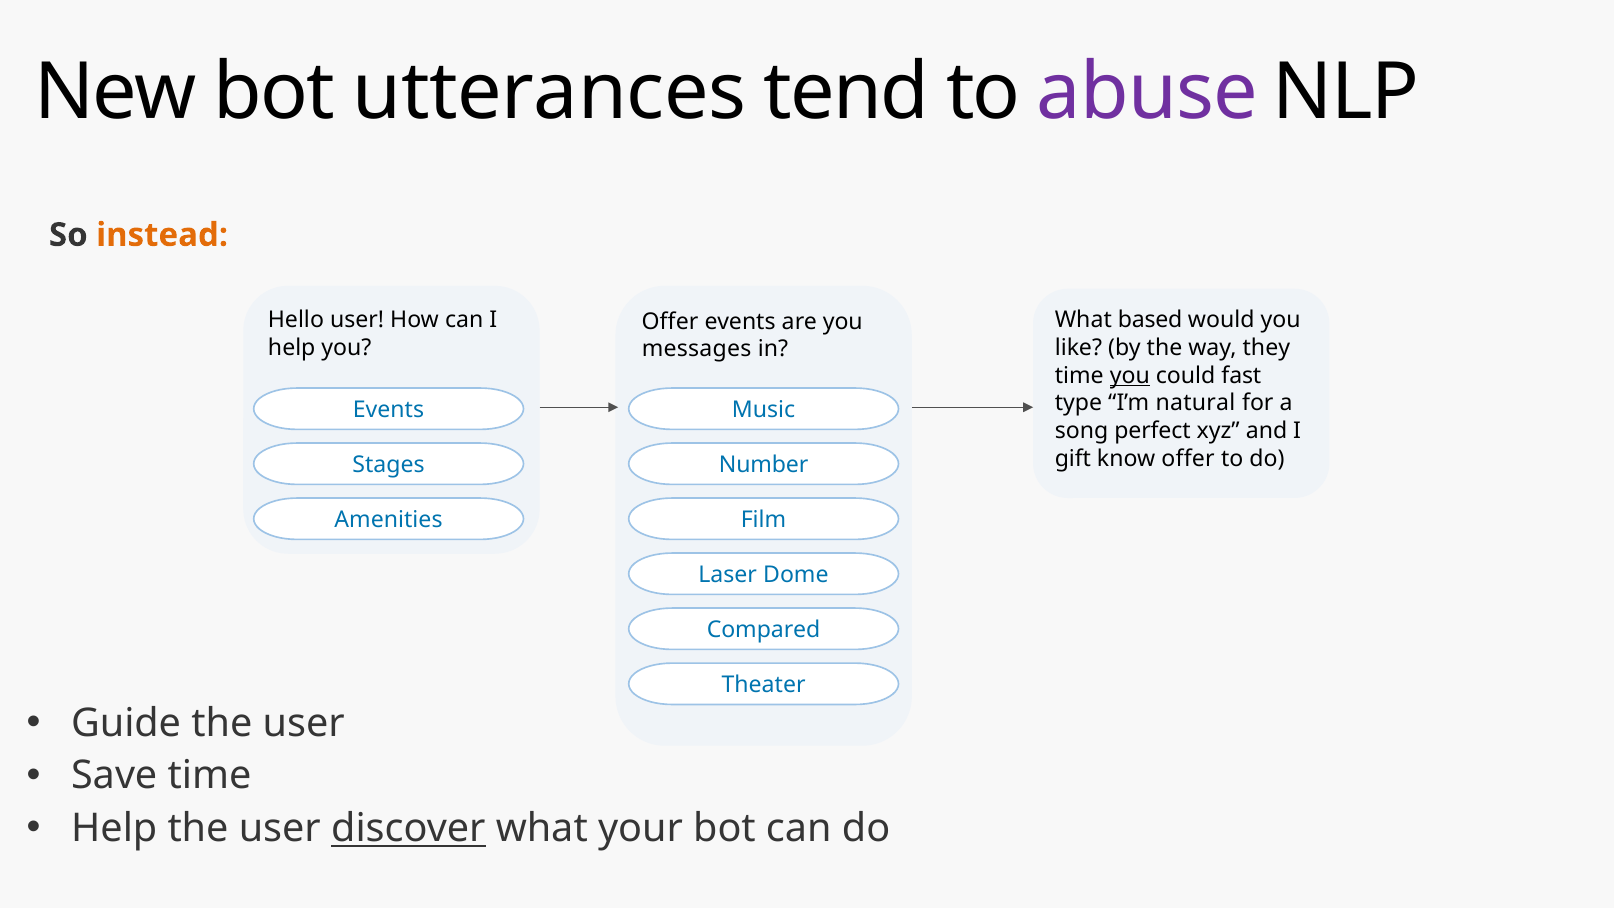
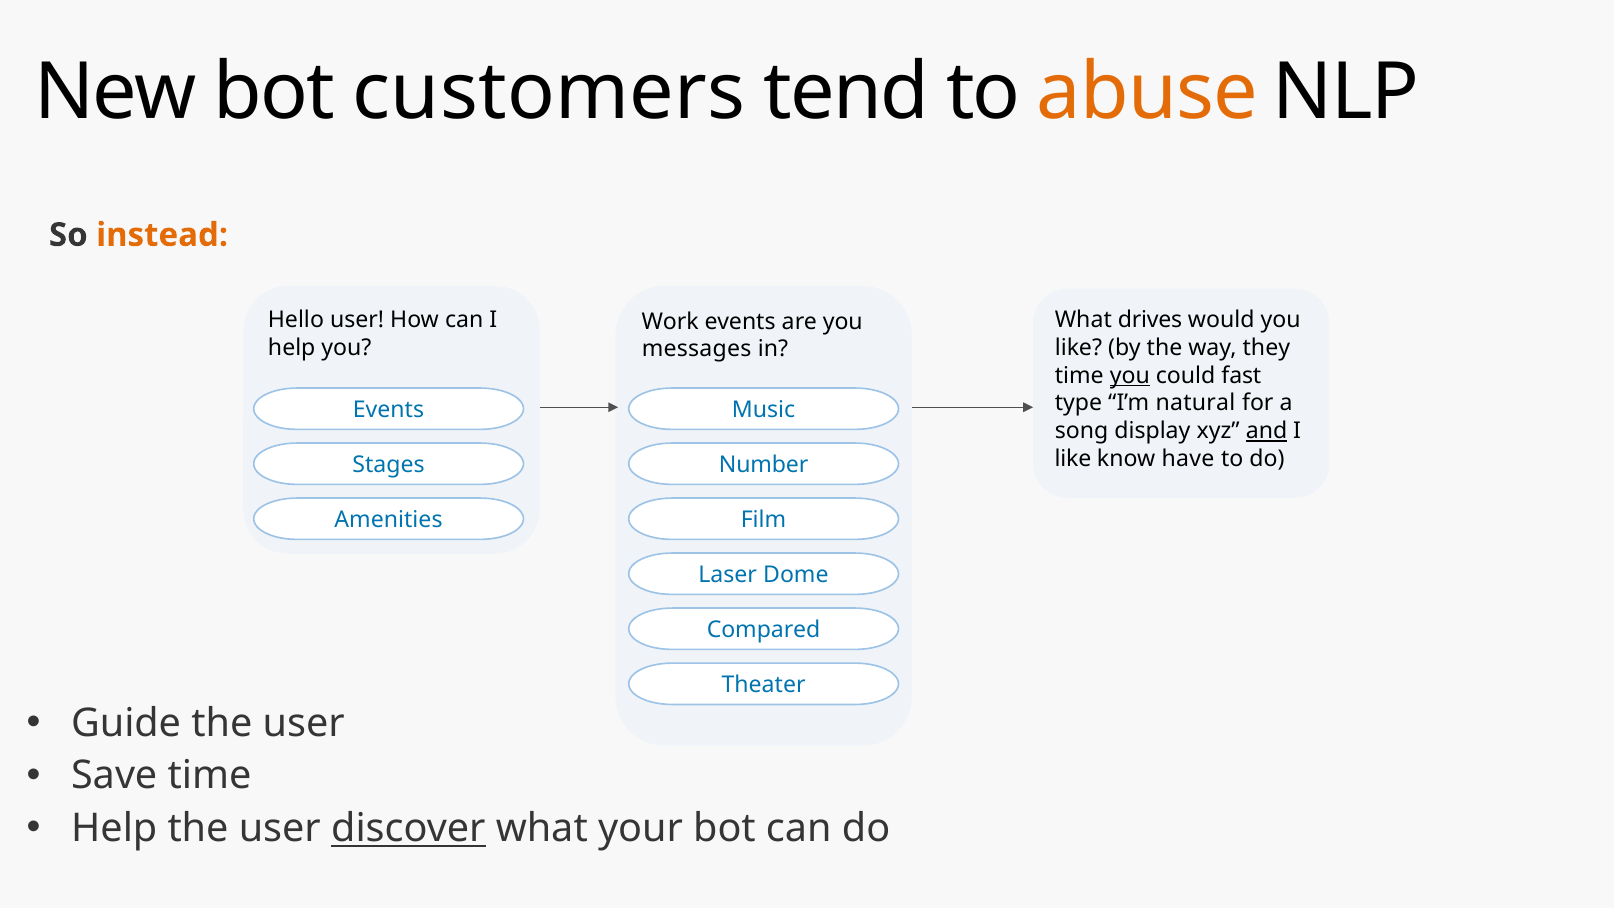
utterances: utterances -> customers
abuse colour: purple -> orange
based: based -> drives
Offer at (670, 321): Offer -> Work
perfect: perfect -> display
and underline: none -> present
gift at (1073, 459): gift -> like
know offer: offer -> have
